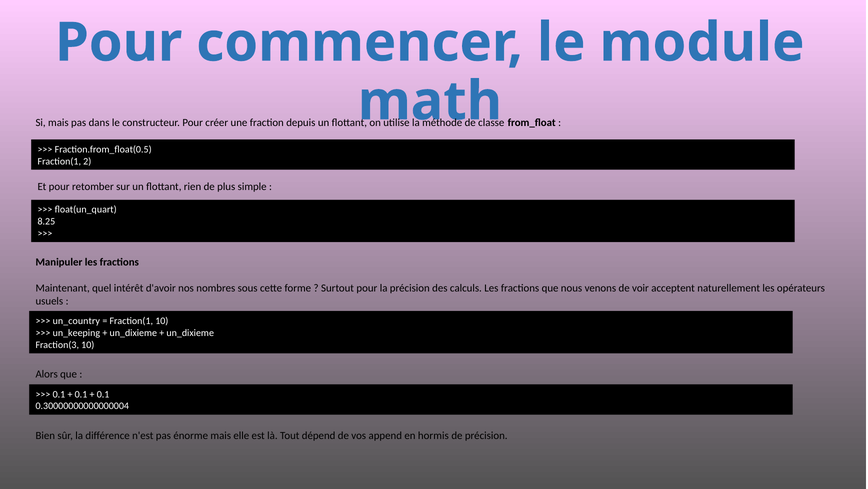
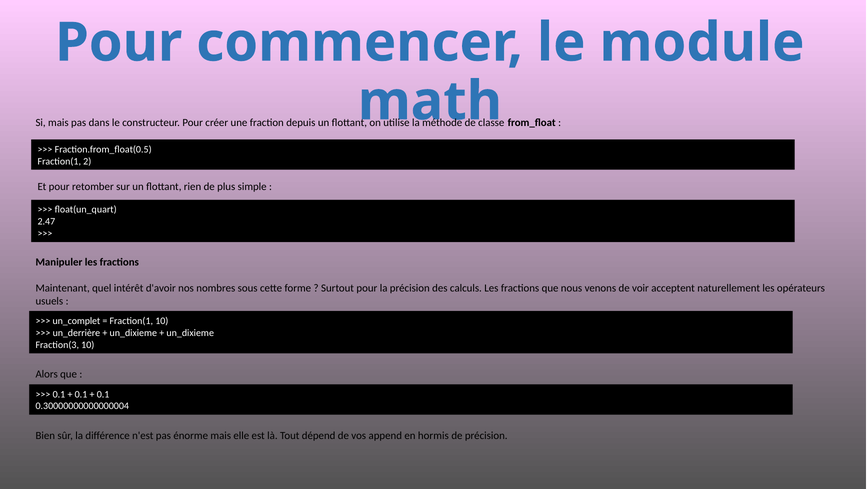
8.25: 8.25 -> 2.47
un_country: un_country -> un_complet
un_keeping: un_keeping -> un_derrière
